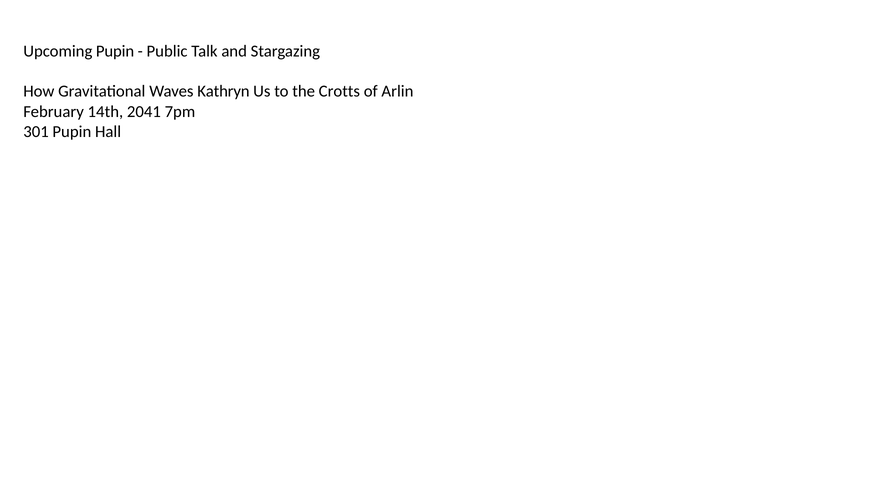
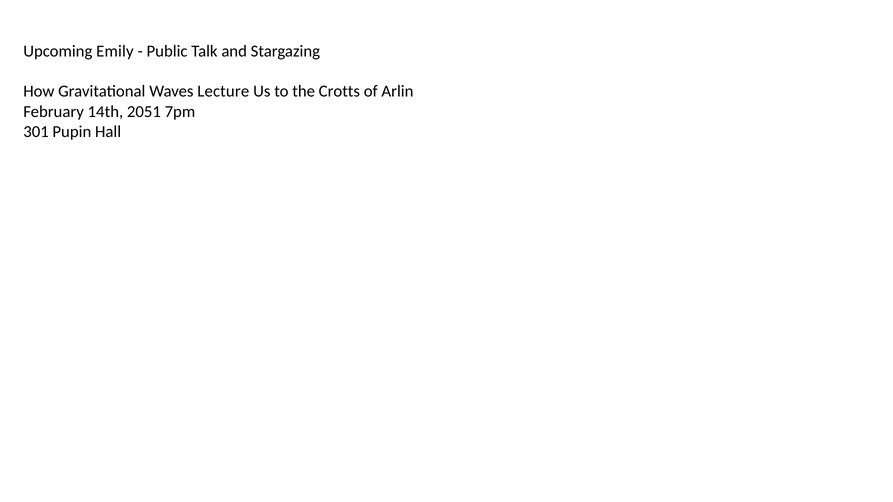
Upcoming Pupin: Pupin -> Emily
Kathryn: Kathryn -> Lecture
2041: 2041 -> 2051
